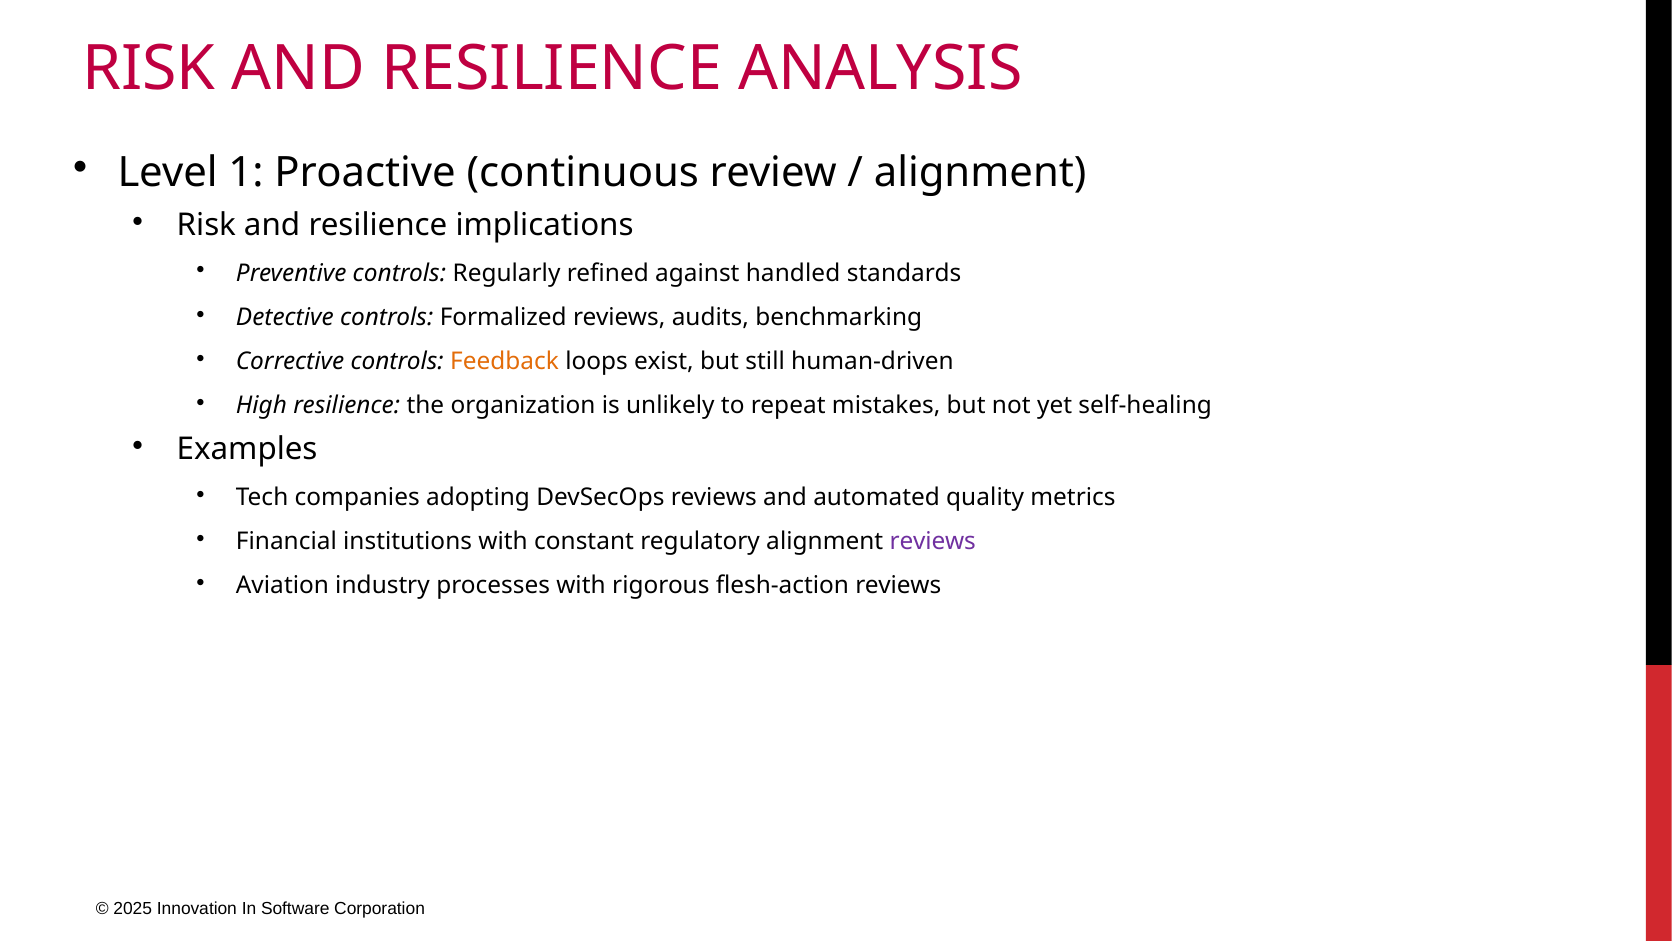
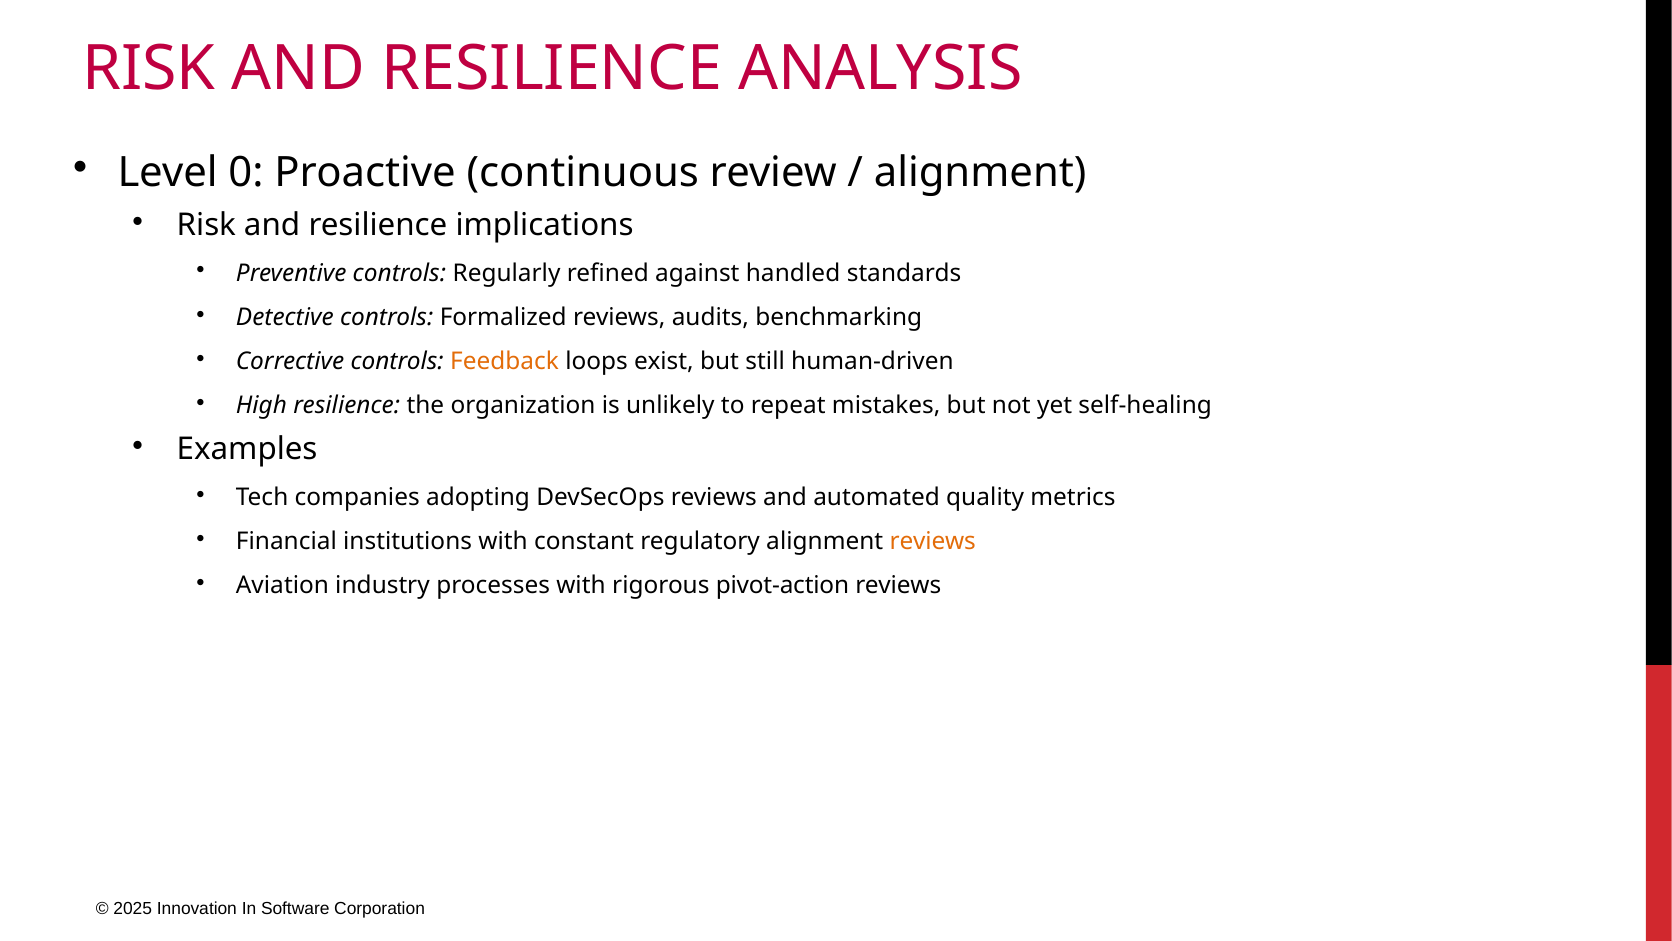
1: 1 -> 0
reviews at (933, 541) colour: purple -> orange
flesh-action: flesh-action -> pivot-action
